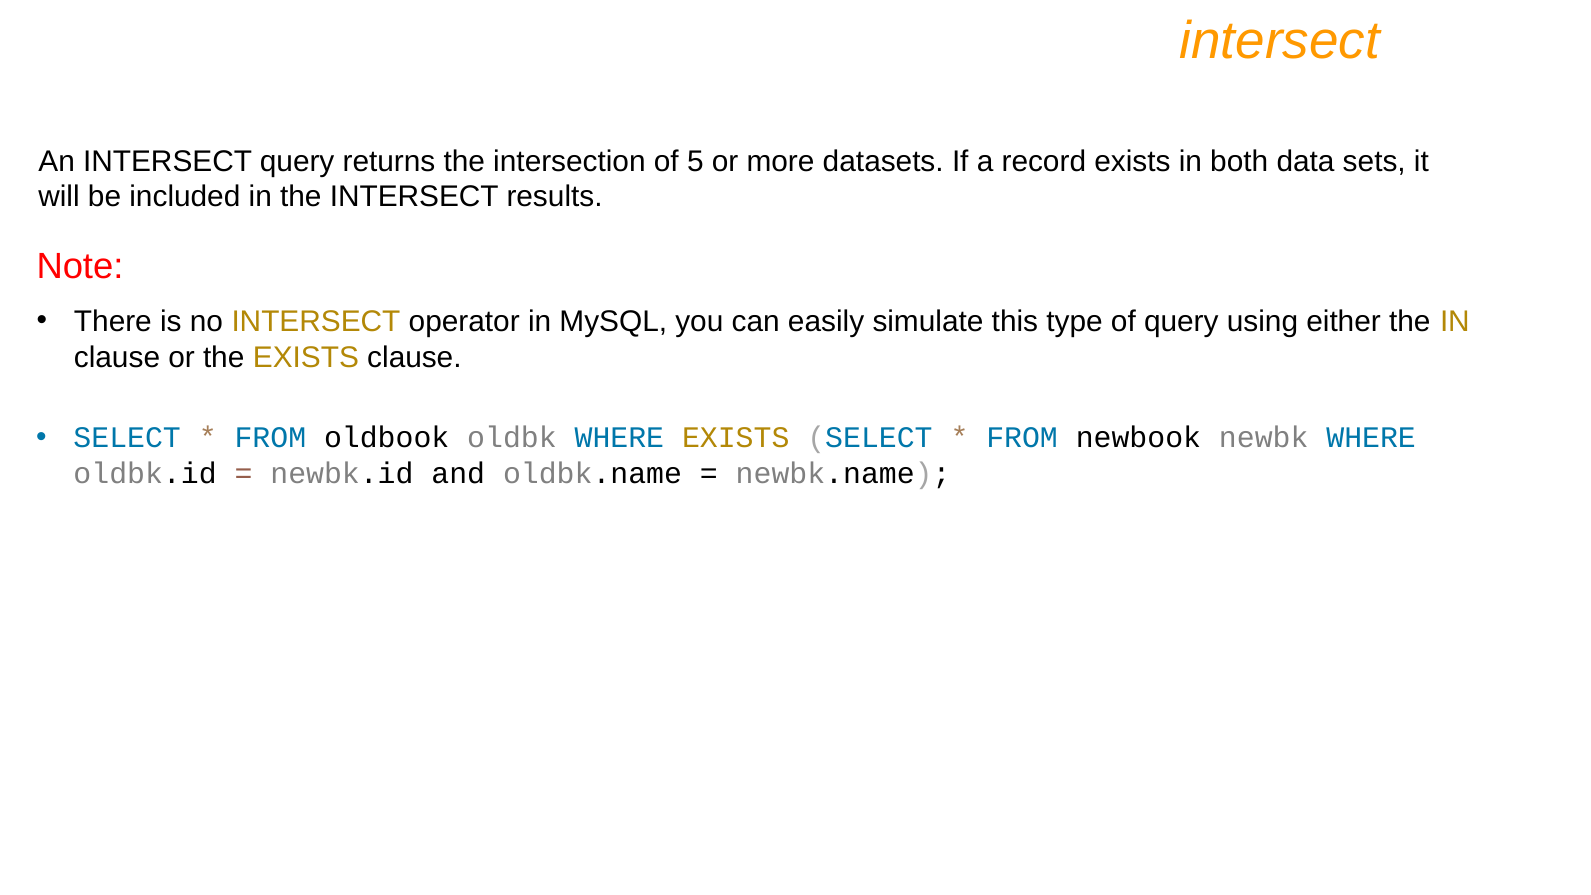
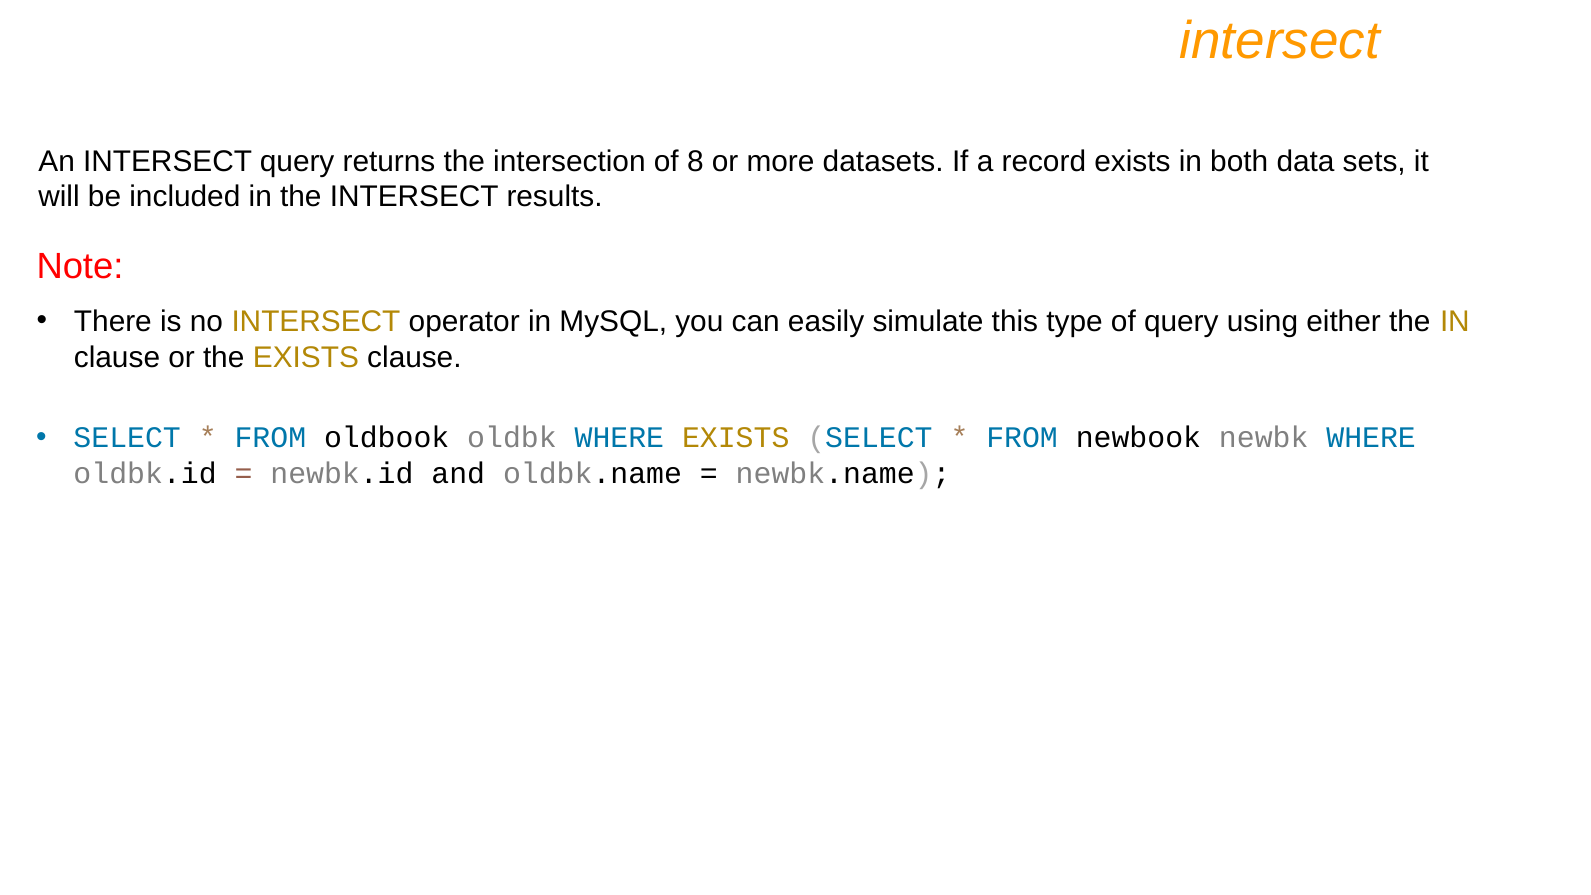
5: 5 -> 8
